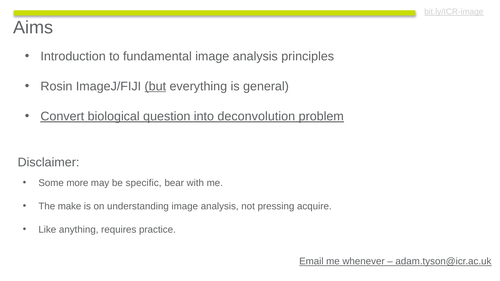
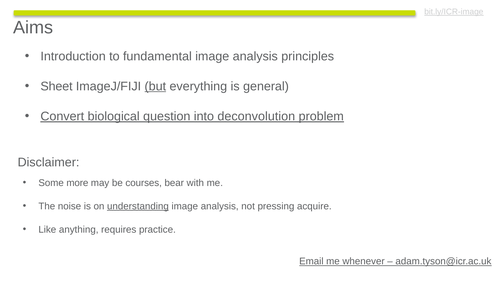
Rosin: Rosin -> Sheet
specific: specific -> courses
make: make -> noise
understanding underline: none -> present
